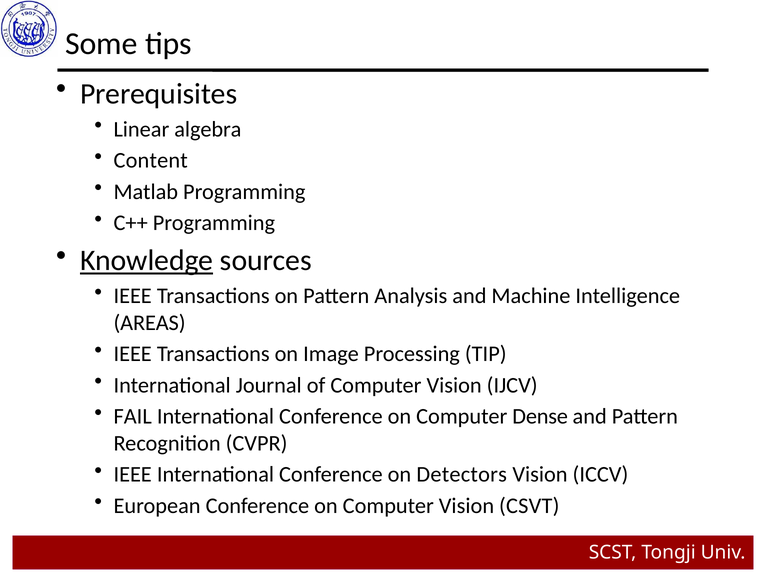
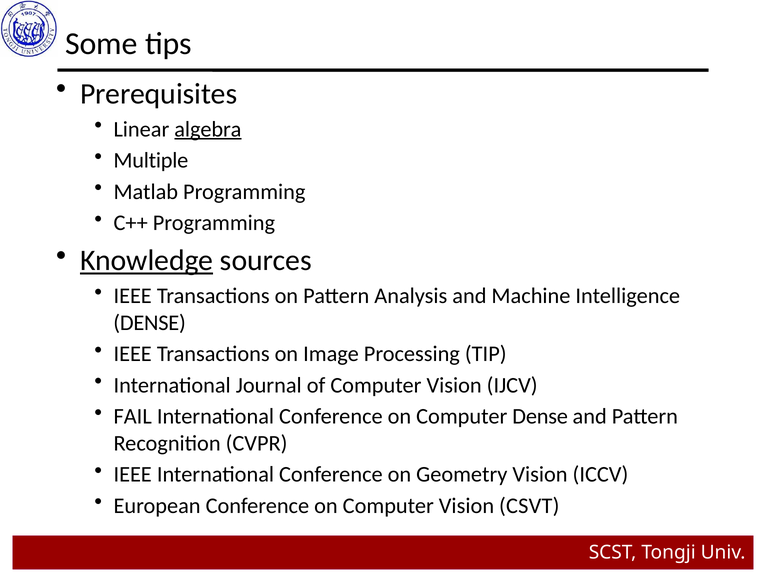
algebra underline: none -> present
Content: Content -> Multiple
AREAS at (150, 323): AREAS -> DENSE
Detectors: Detectors -> Geometry
